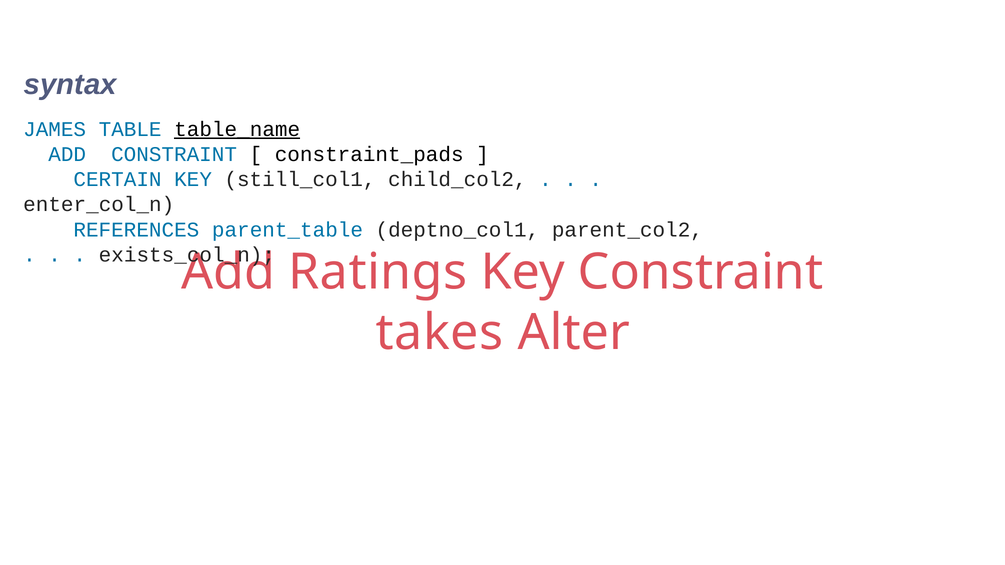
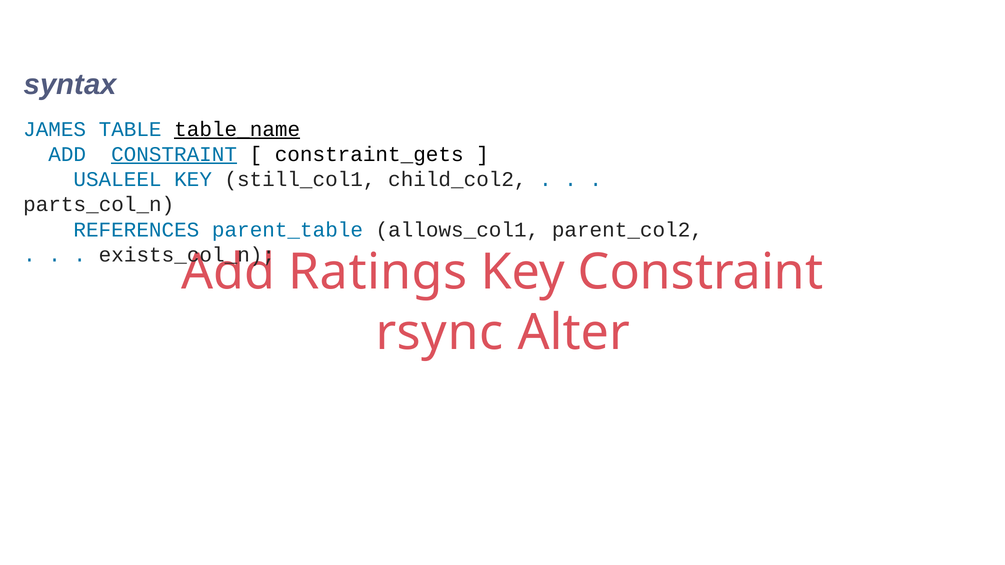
CONSTRAINT at (174, 154) underline: none -> present
constraint_pads: constraint_pads -> constraint_gets
CERTAIN: CERTAIN -> USALEEL
enter_col_n: enter_col_n -> parts_col_n
deptno_col1: deptno_col1 -> allows_col1
takes: takes -> rsync
